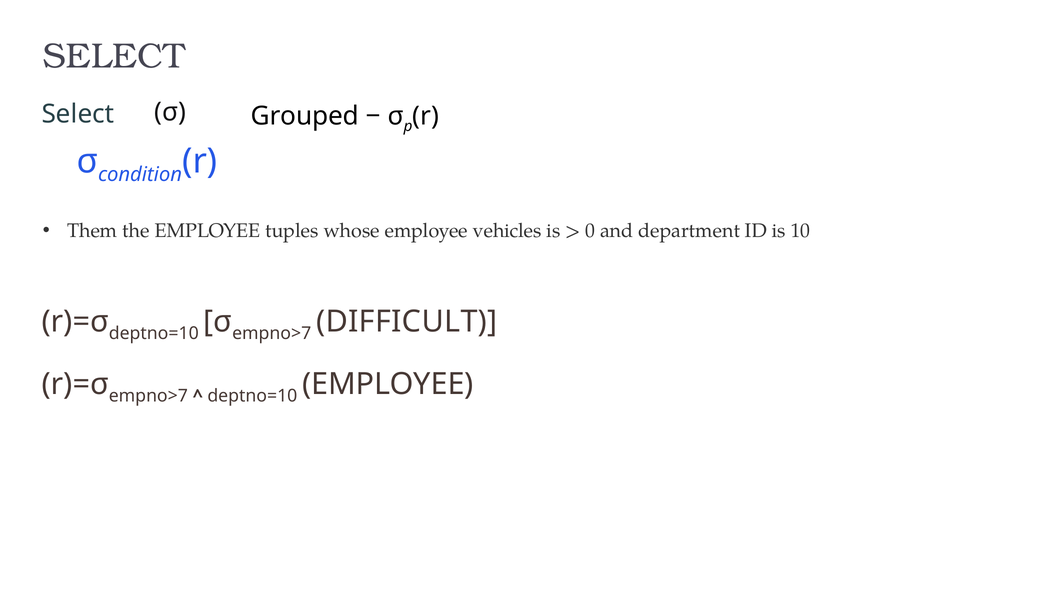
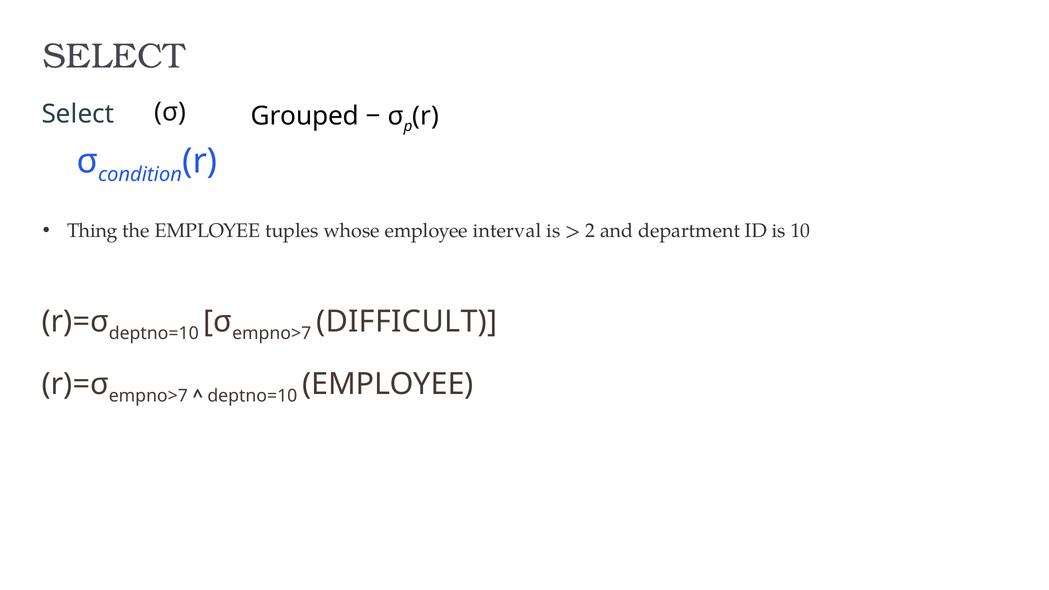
Them: Them -> Thing
vehicles: vehicles -> interval
0: 0 -> 2
